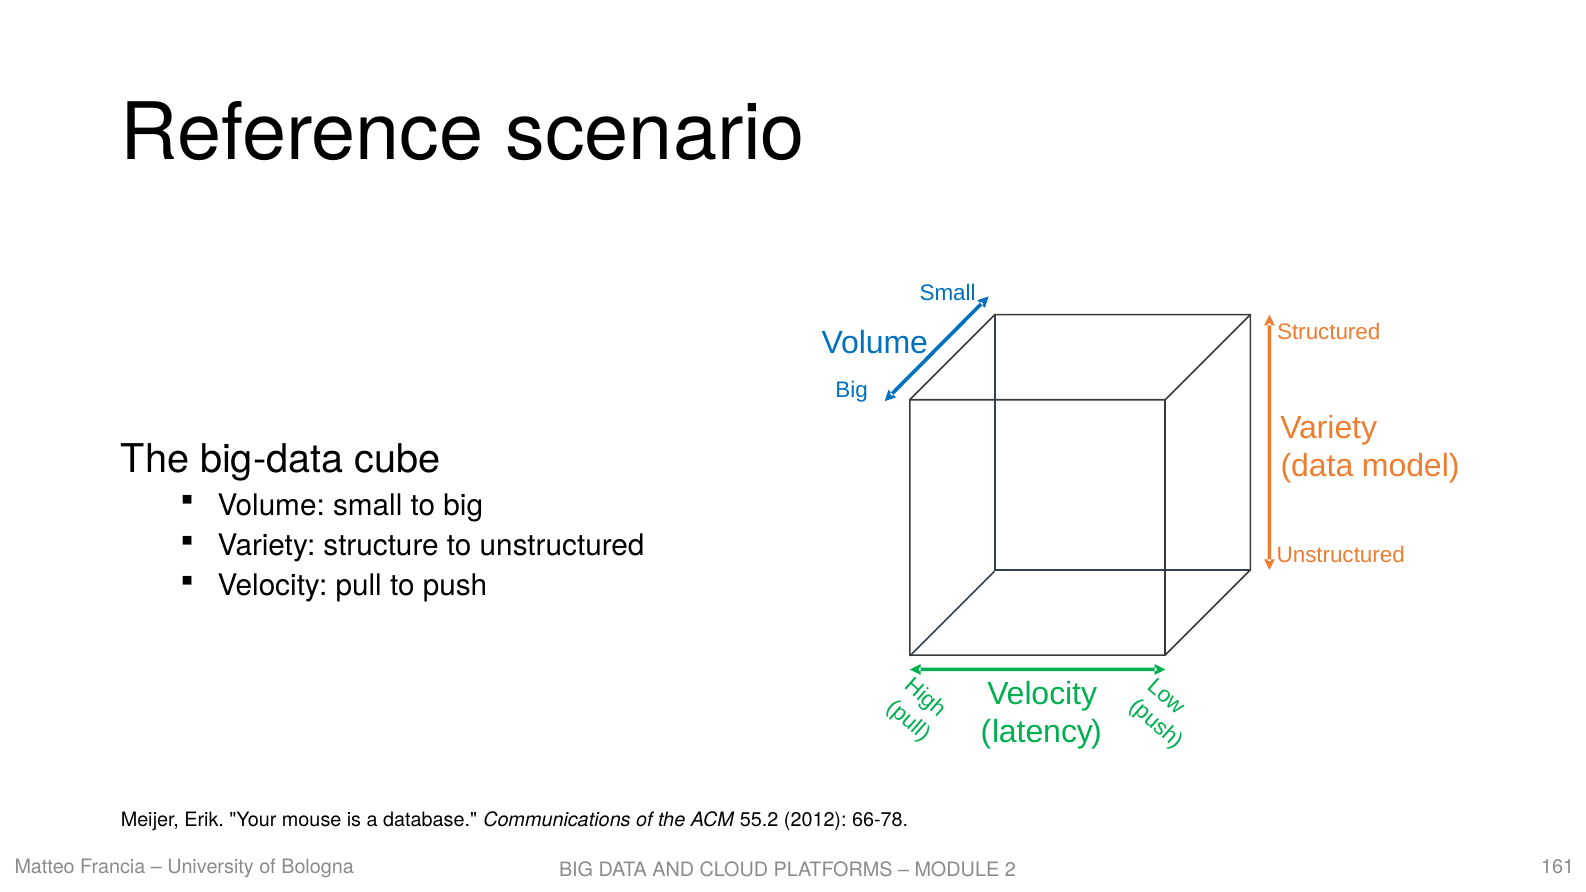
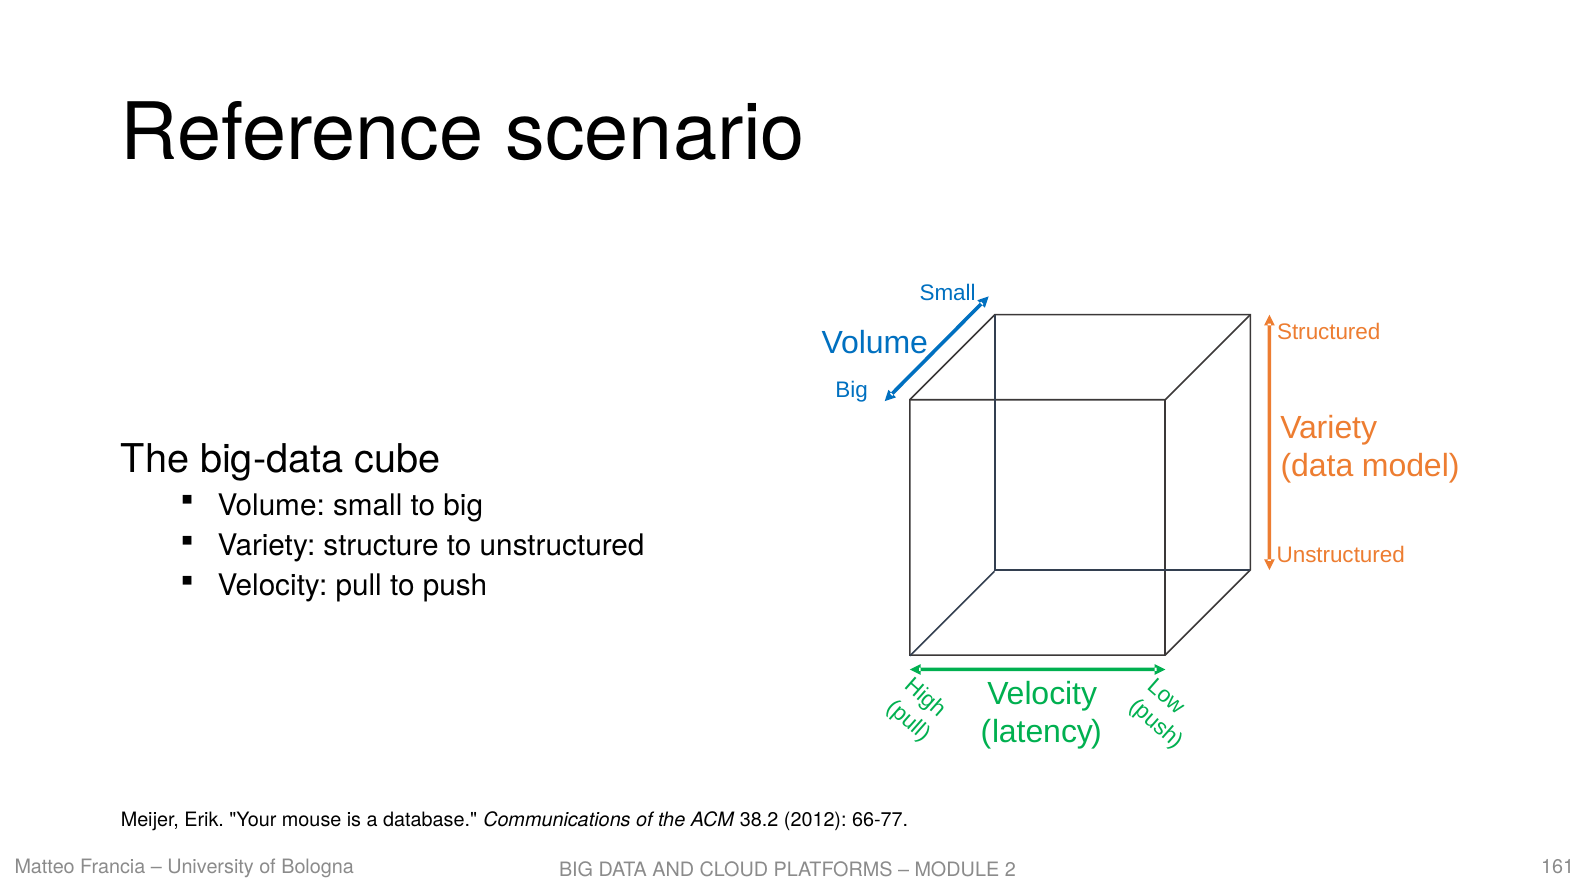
55.2: 55.2 -> 38.2
66-78: 66-78 -> 66-77
